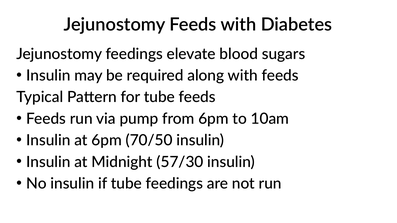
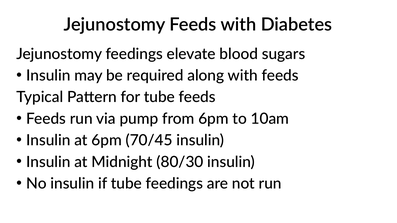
70/50: 70/50 -> 70/45
57/30: 57/30 -> 80/30
